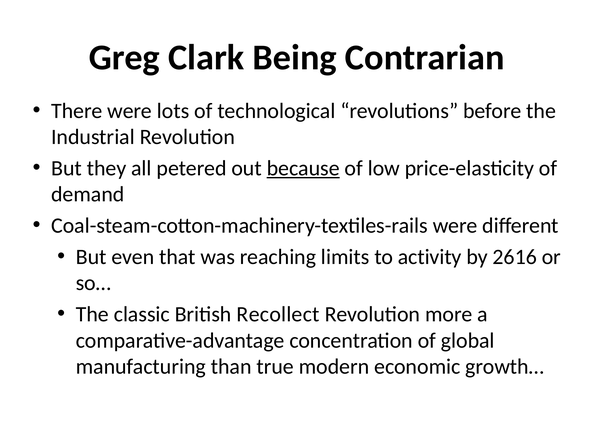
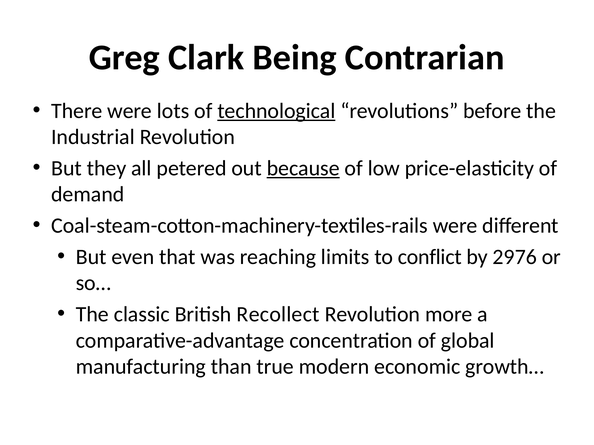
technological underline: none -> present
activity: activity -> conflict
2616: 2616 -> 2976
